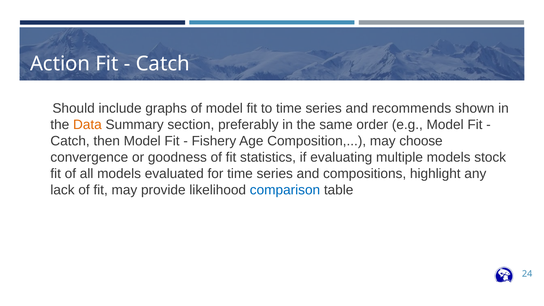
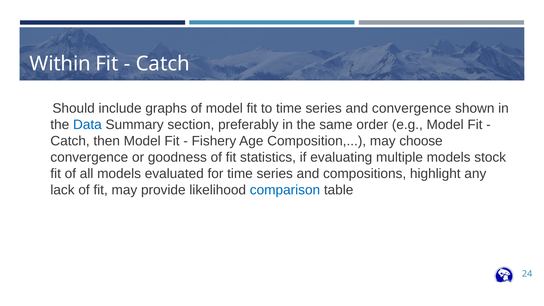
Action: Action -> Within
and recommends: recommends -> convergence
Data colour: orange -> blue
